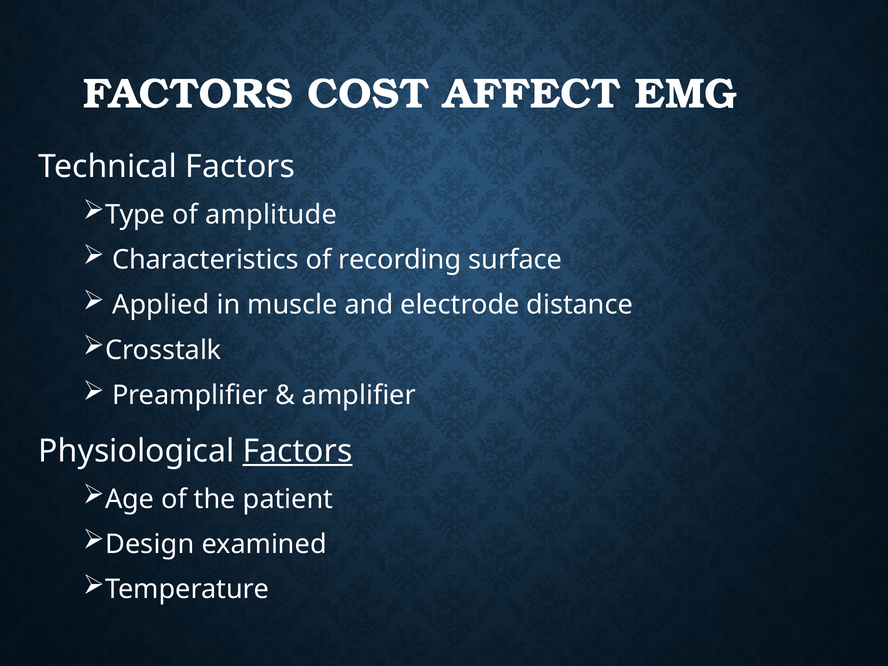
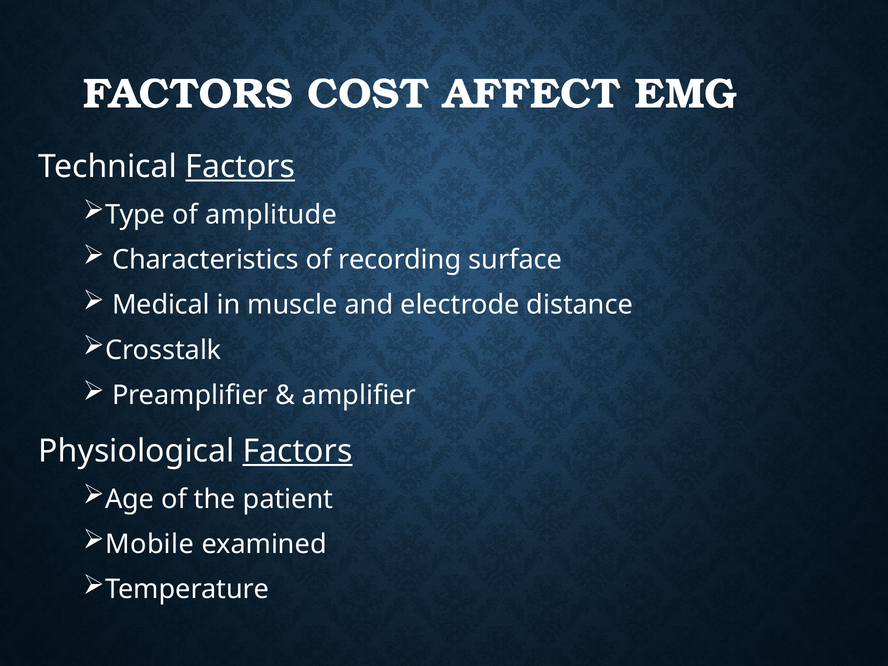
Factors at (240, 167) underline: none -> present
Applied: Applied -> Medical
Design: Design -> Mobile
